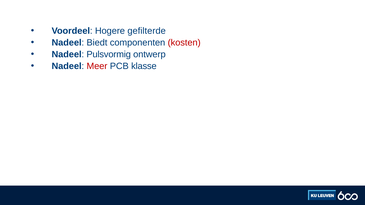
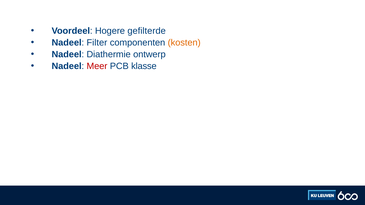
Biedt: Biedt -> Filter
kosten colour: red -> orange
Pulsvormig: Pulsvormig -> Diathermie
